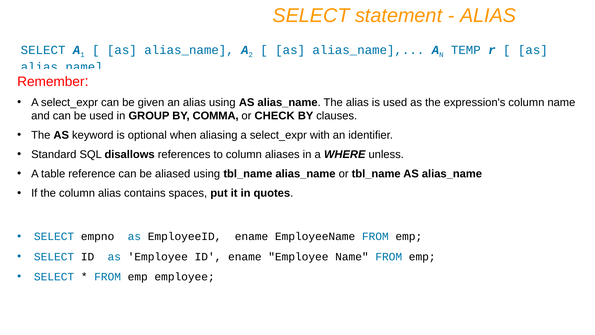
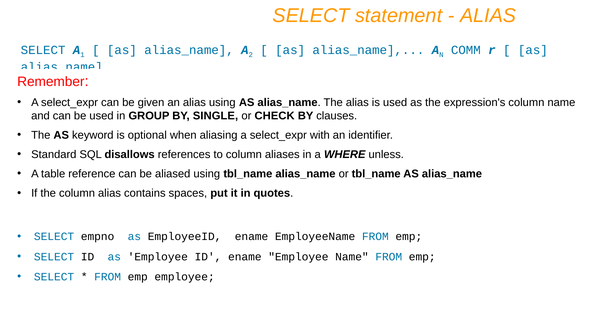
TEMP: TEMP -> COMM
COMMA: COMMA -> SINGLE
